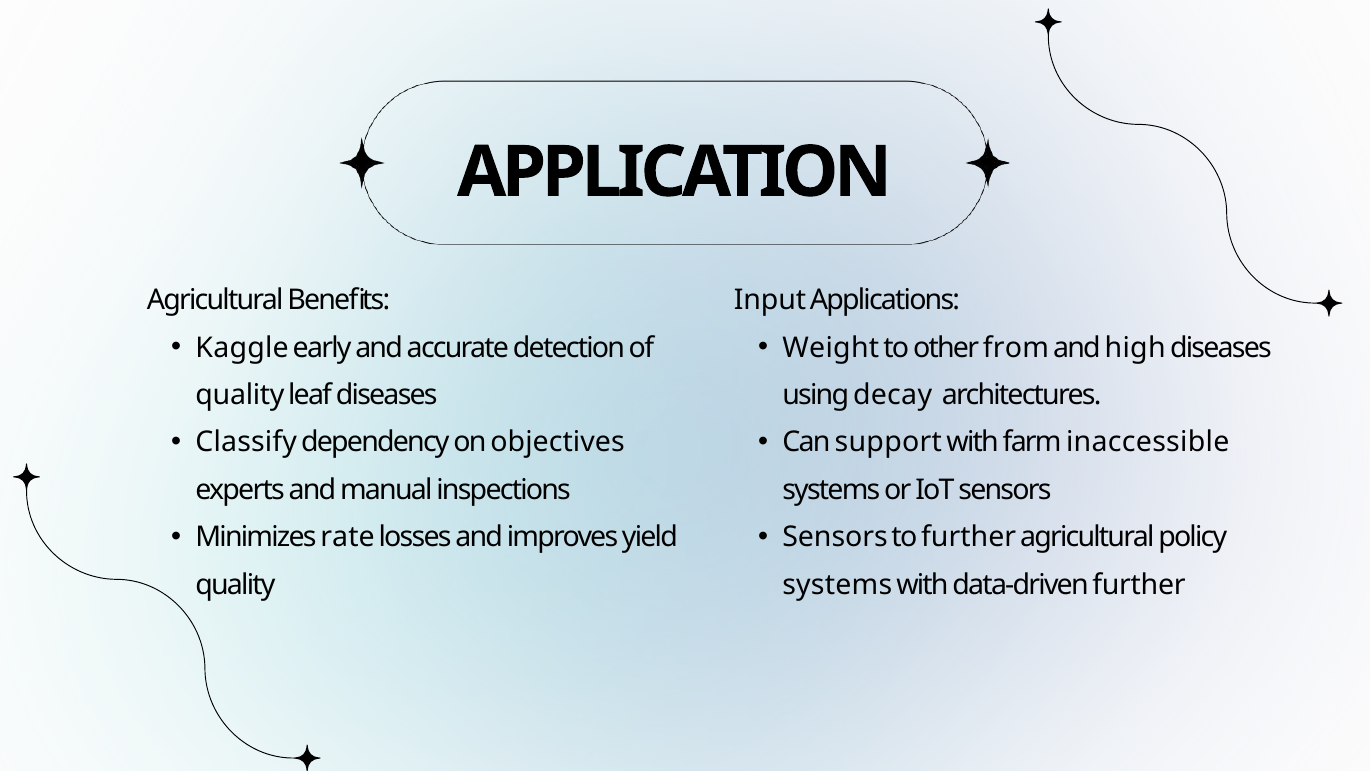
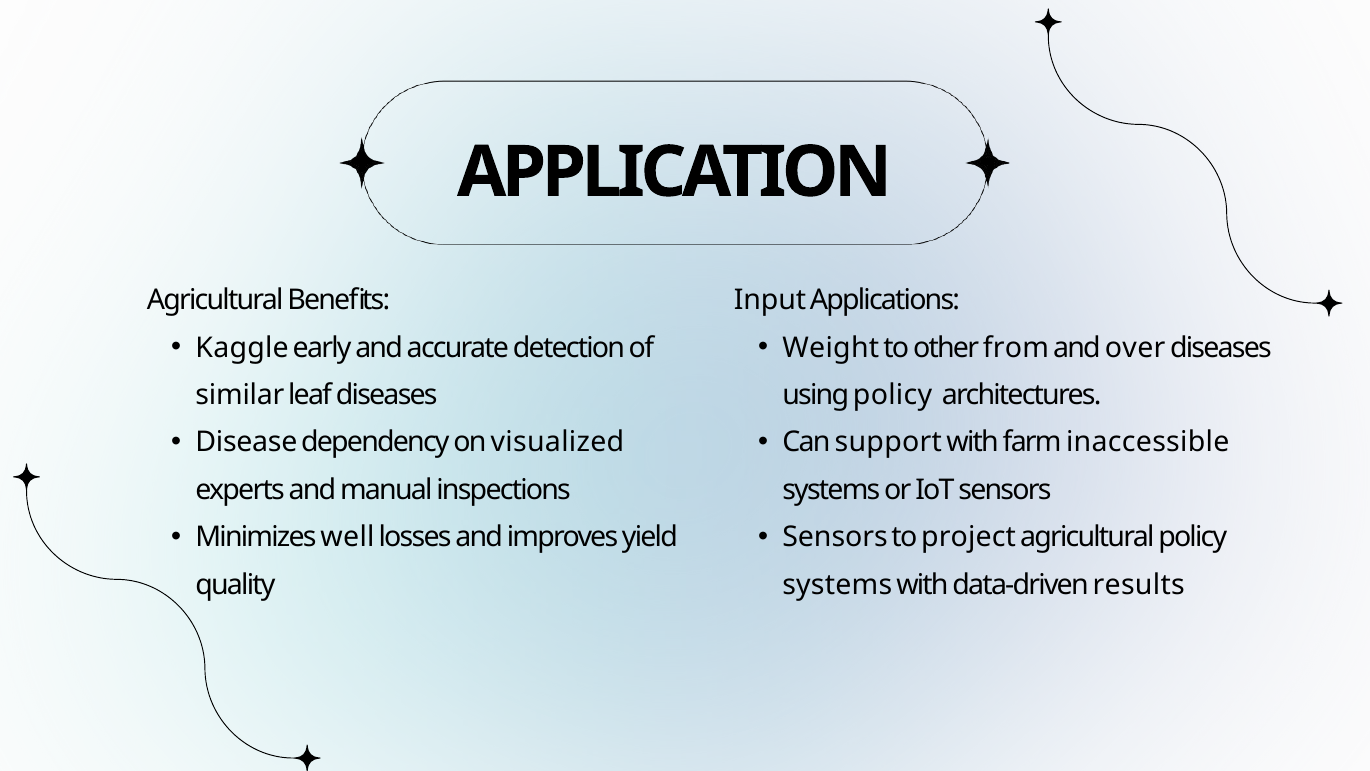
high: high -> over
quality at (240, 395): quality -> similar
using decay: decay -> policy
Classify: Classify -> Disease
objectives: objectives -> visualized
rate: rate -> well
to further: further -> project
data-driven further: further -> results
